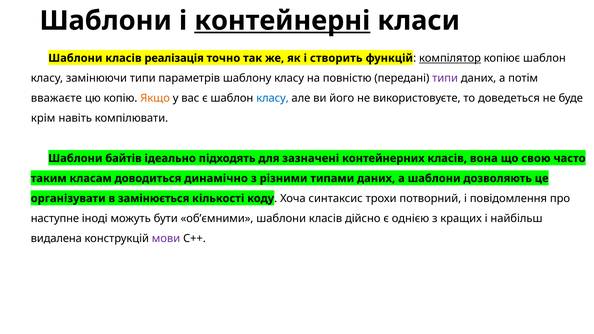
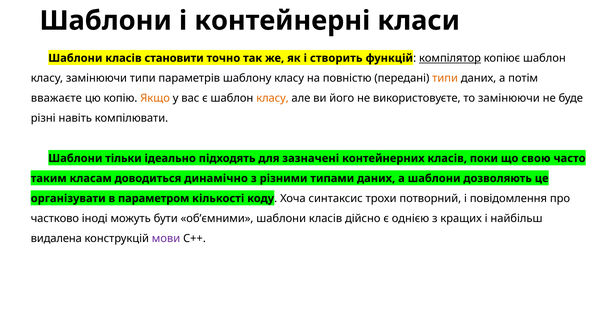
контейнерні underline: present -> none
реалізація: реалізація -> становити
типи at (445, 78) colour: purple -> orange
класу at (272, 98) colour: blue -> orange
то доведеться: доведеться -> замінюючи
крім: крім -> різні
байтів: байтів -> тільки
вона: вона -> поки
замінюється: замінюється -> параметром
наступне: наступне -> частково
